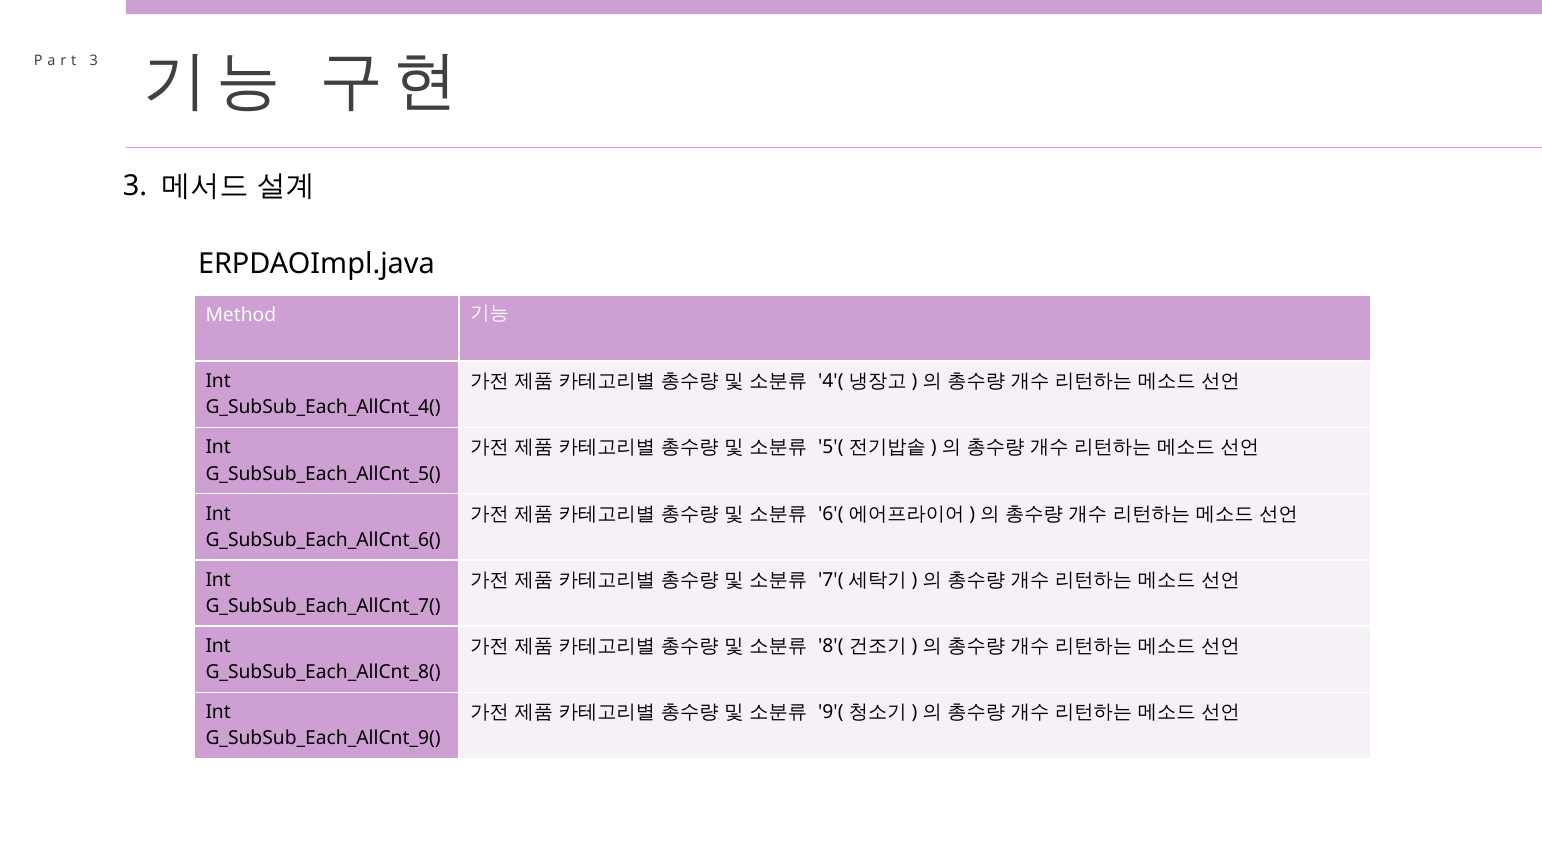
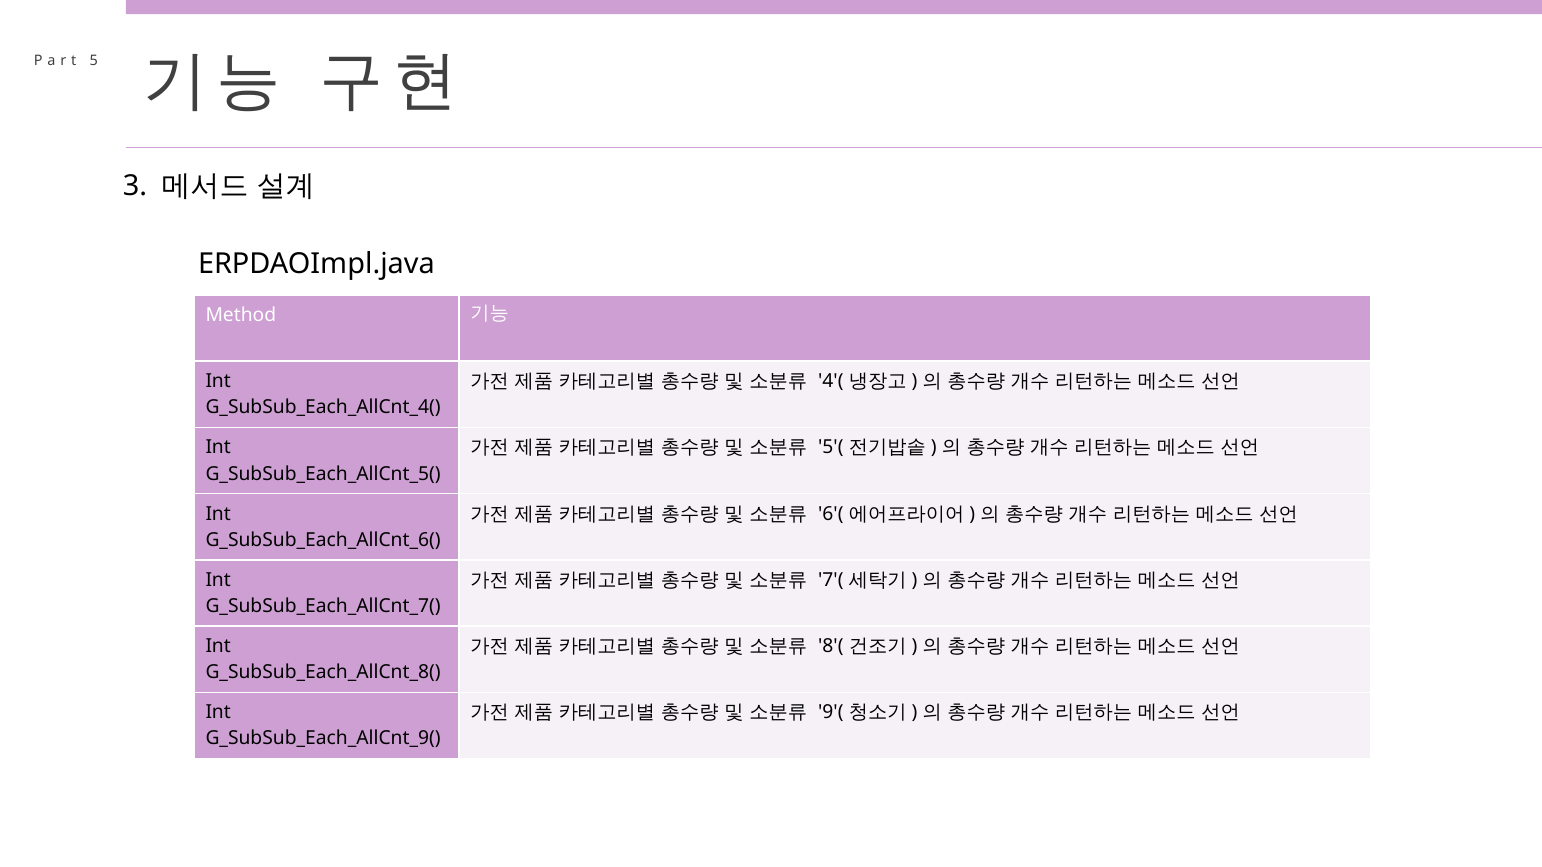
3 at (94, 61): 3 -> 5
